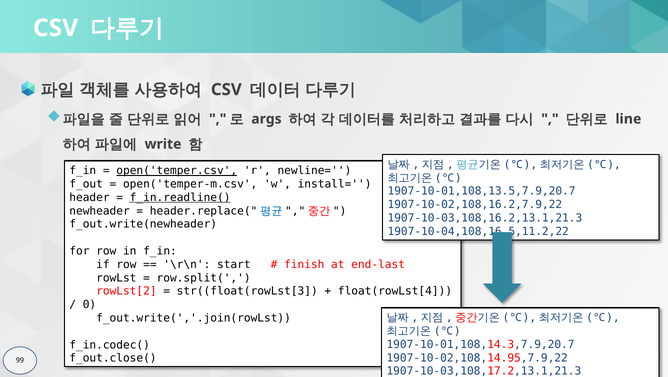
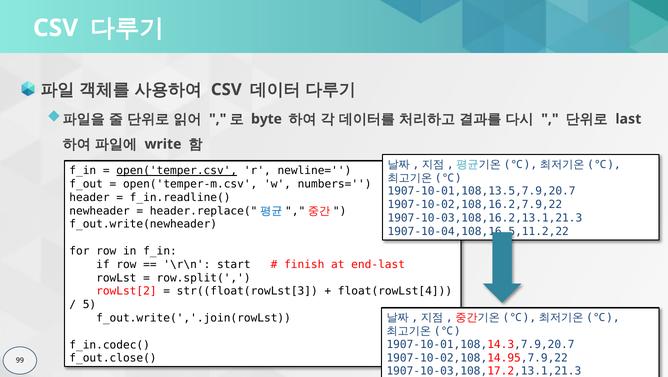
args: args -> byte
line: line -> last
install=: install= -> numbers=
f_in.readline( underline: present -> none
0: 0 -> 5
